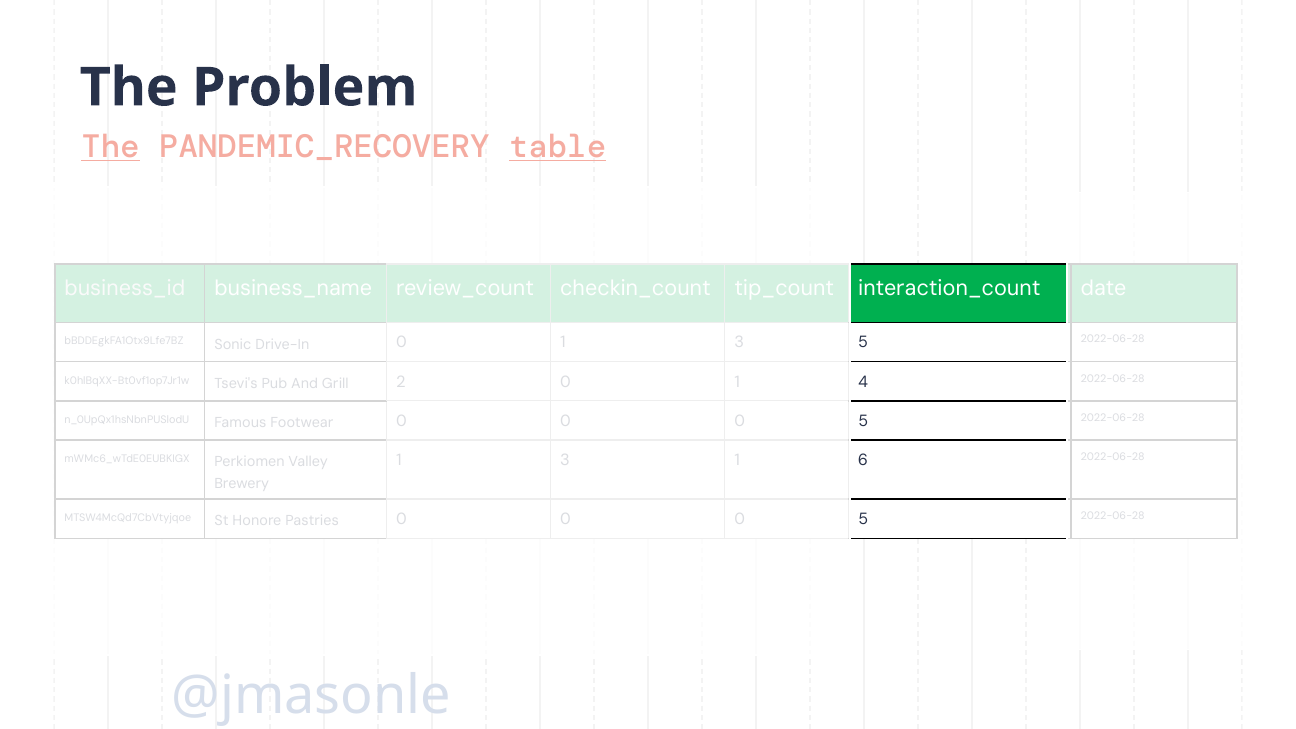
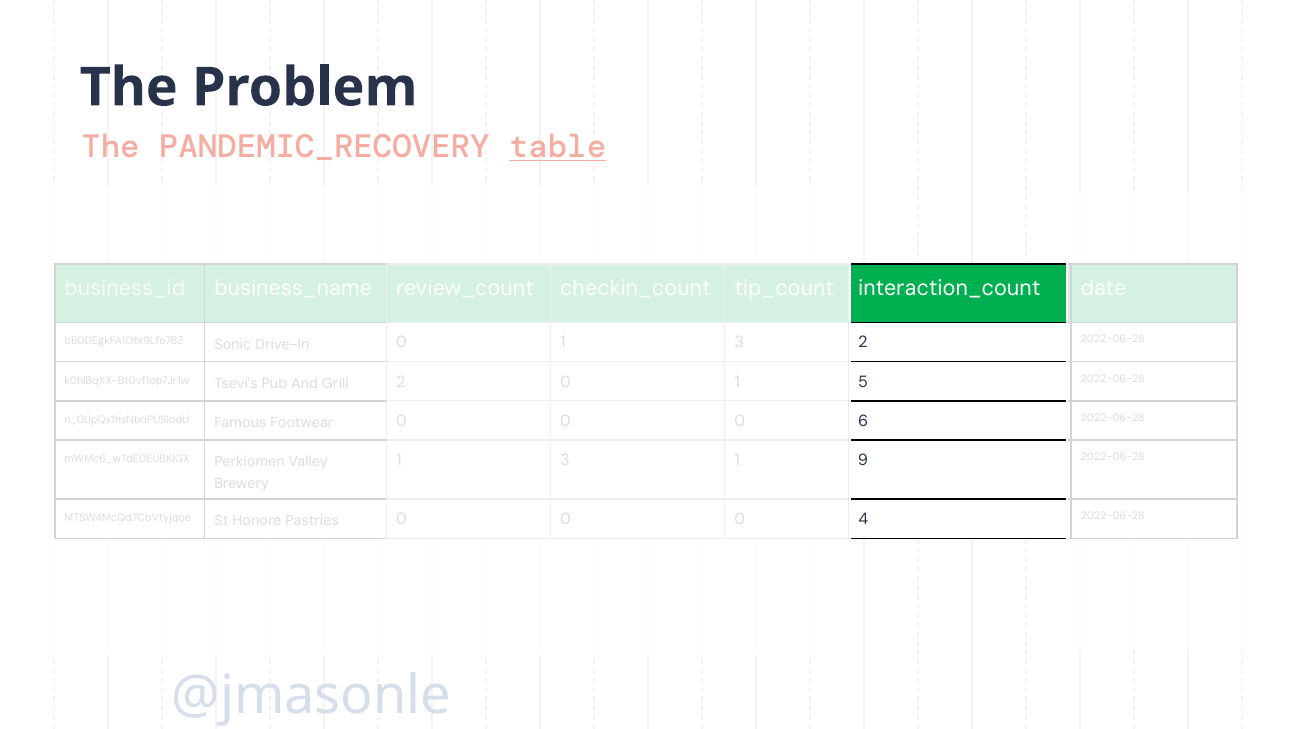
The at (110, 147) underline: present -> none
5 at (863, 343): 5 -> 2
4: 4 -> 5
5 at (863, 421): 5 -> 6
6: 6 -> 9
5 at (863, 519): 5 -> 4
